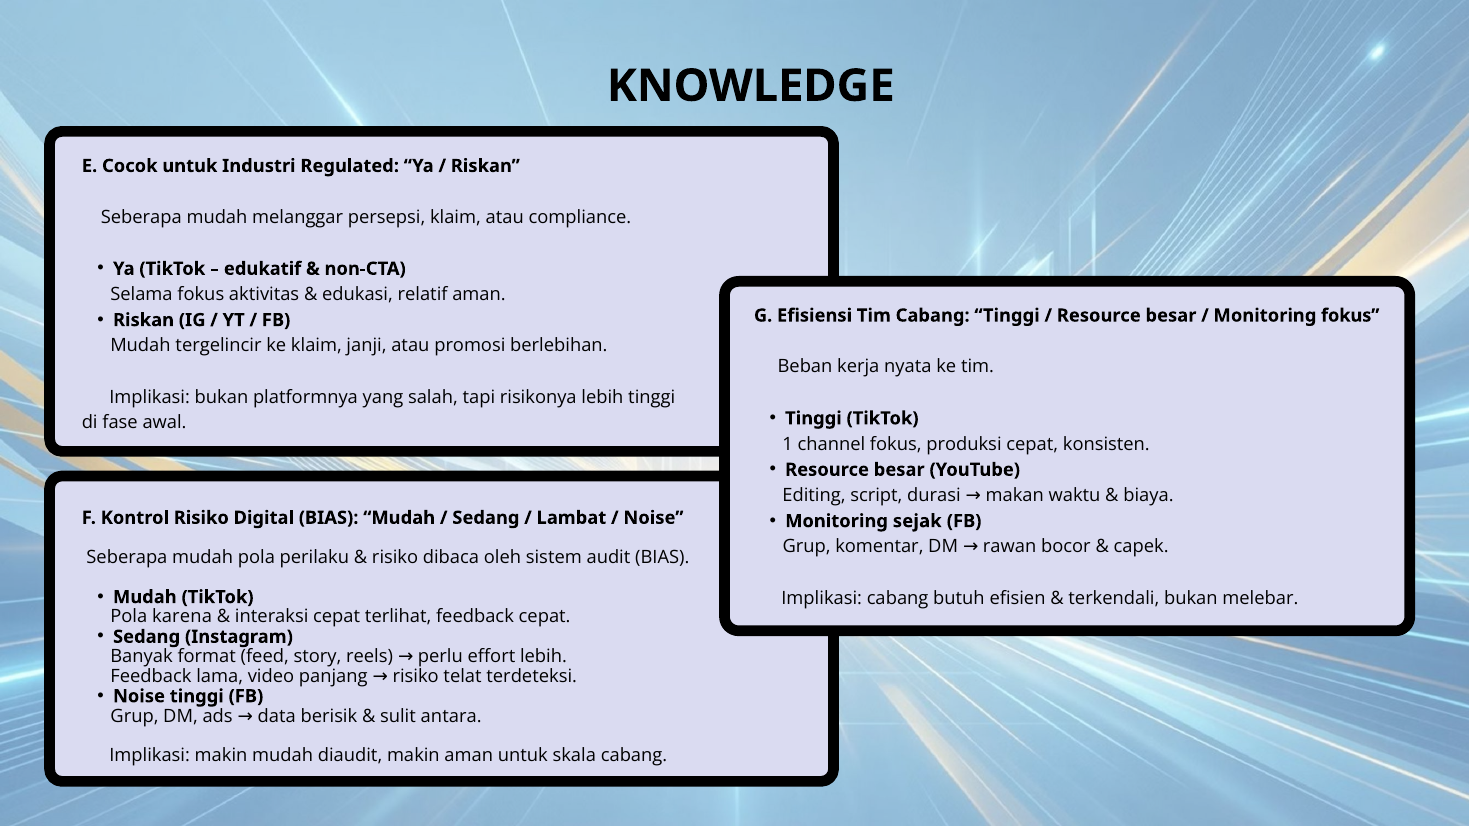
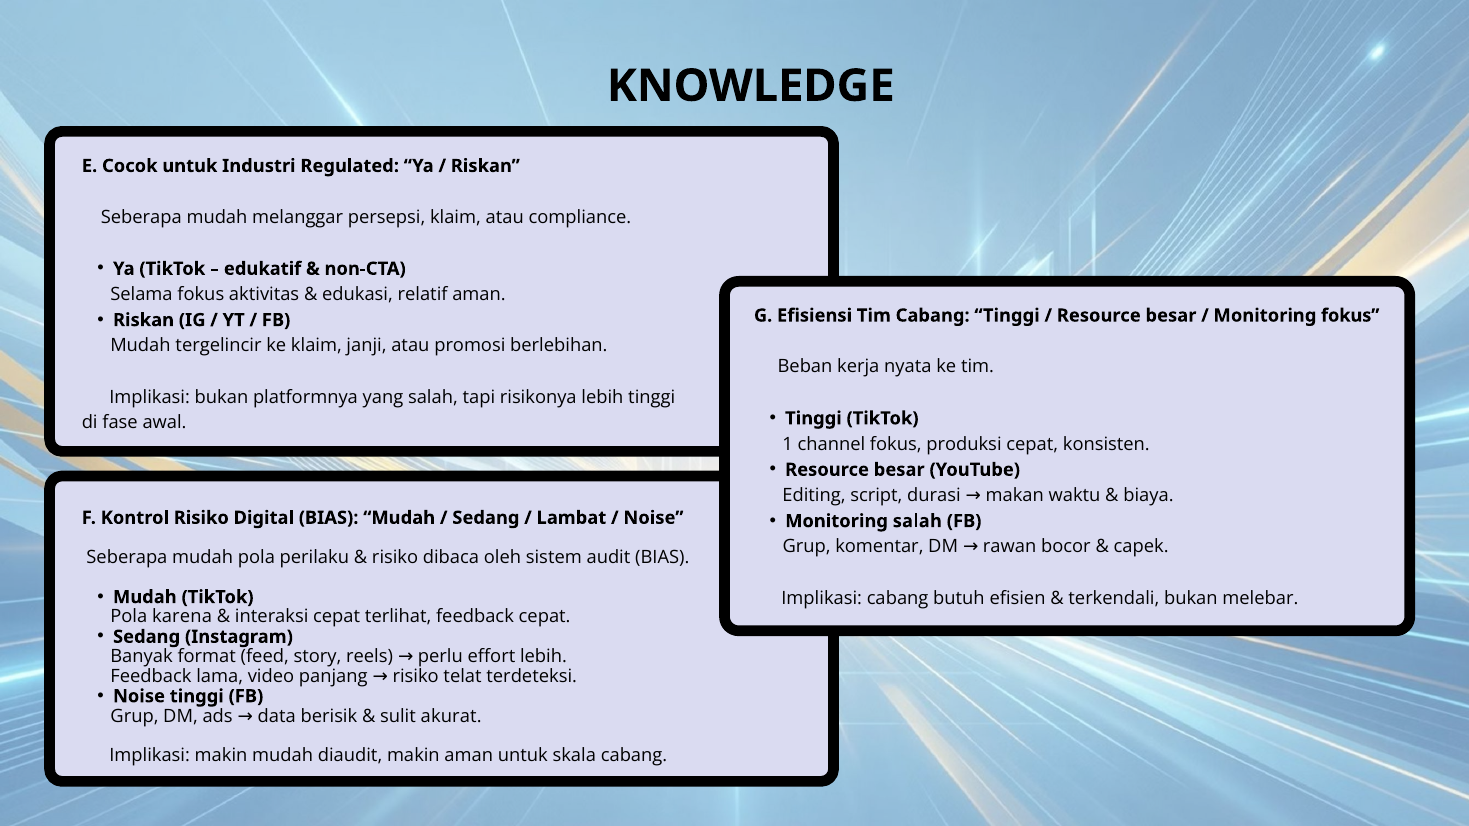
Monitoring sejak: sejak -> salah
antara: antara -> akurat
